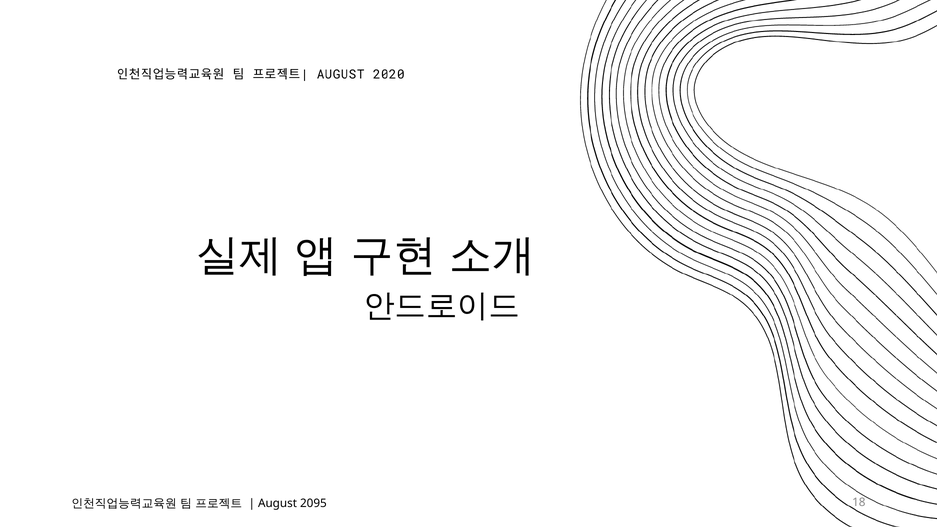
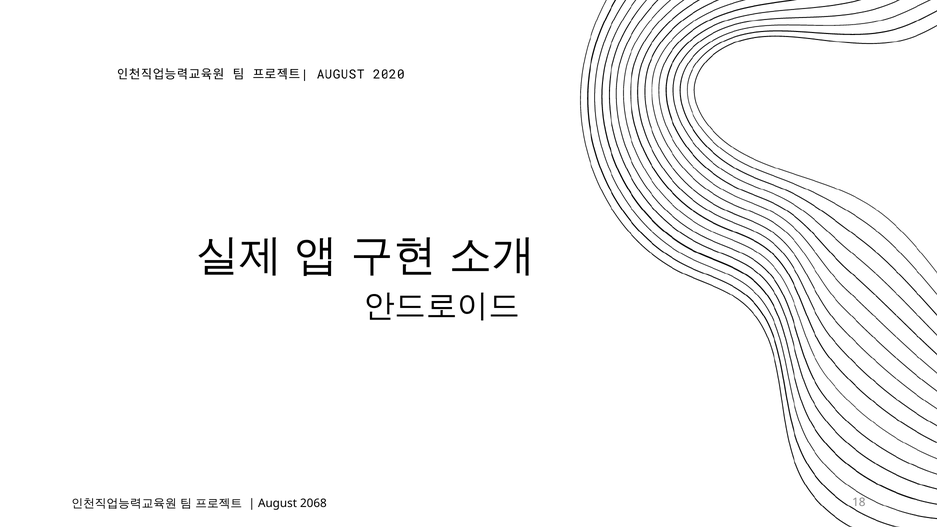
2095: 2095 -> 2068
